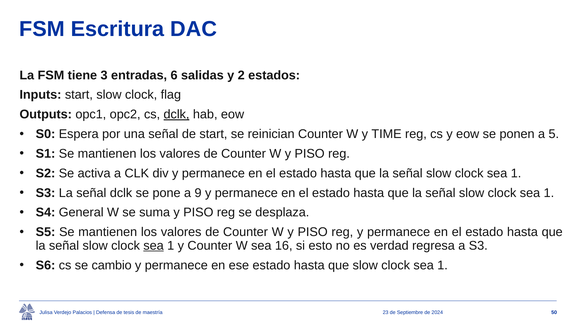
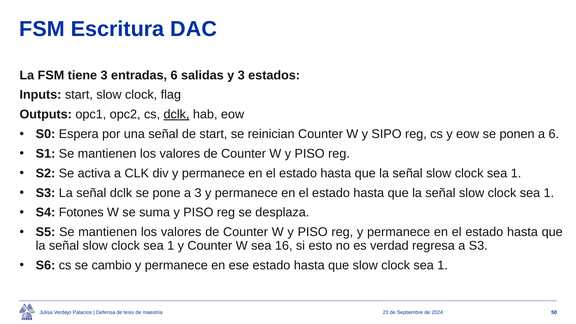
y 2: 2 -> 3
TIME: TIME -> SIPO
a 5: 5 -> 6
a 9: 9 -> 3
General: General -> Fotones
sea at (154, 246) underline: present -> none
